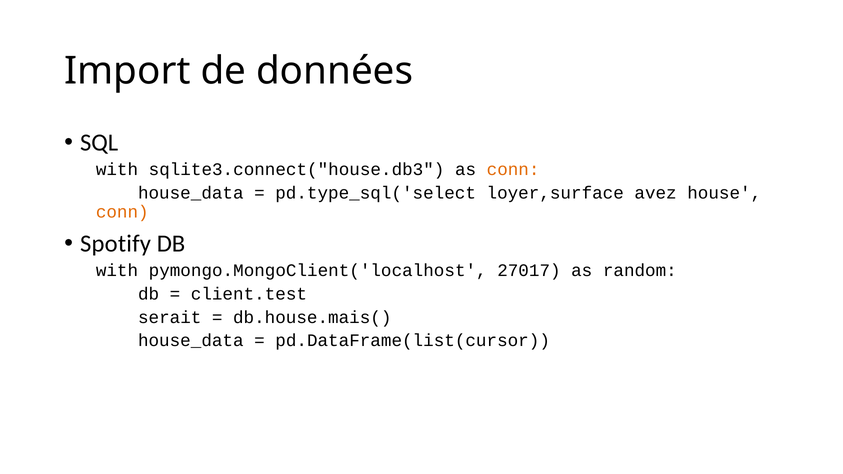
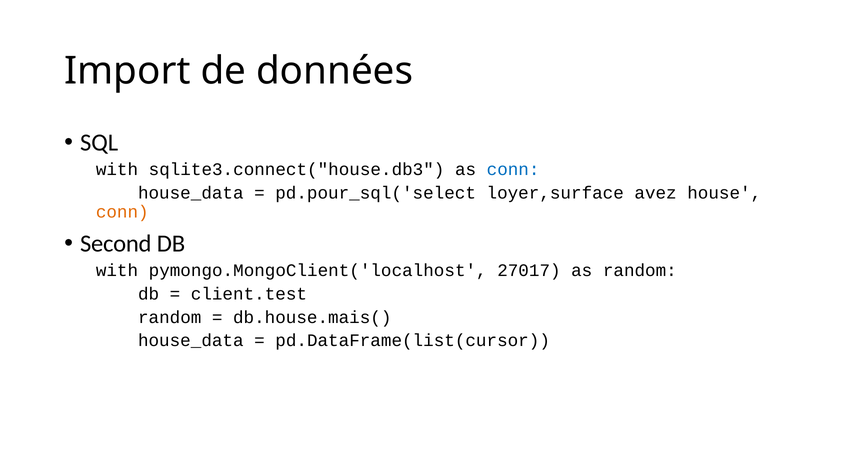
conn at (513, 170) colour: orange -> blue
pd.type_sql('select: pd.type_sql('select -> pd.pour_sql('select
Spotify: Spotify -> Second
serait at (170, 317): serait -> random
